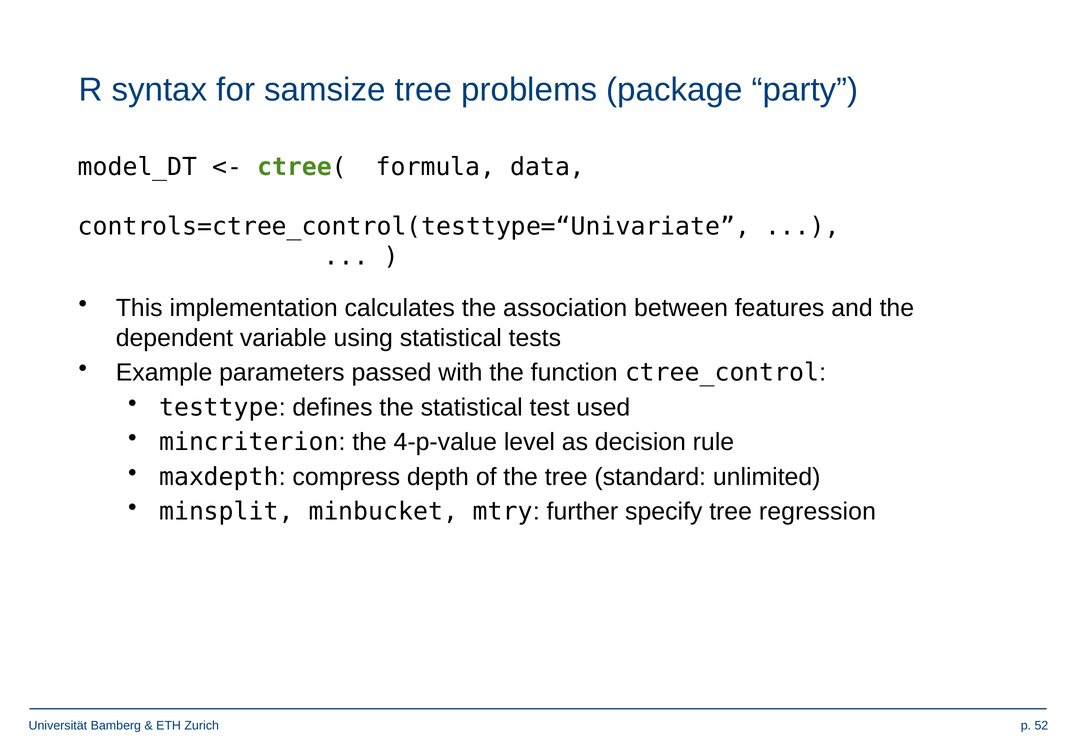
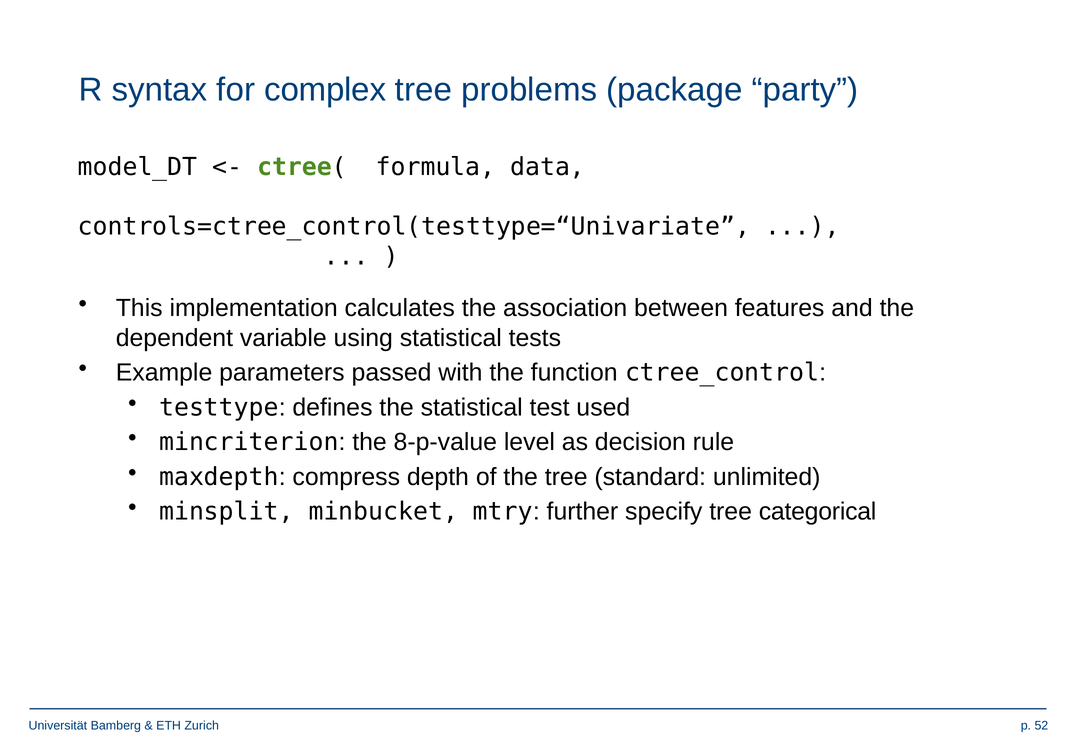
samsize: samsize -> complex
4-p-value: 4-p-value -> 8-p-value
regression: regression -> categorical
